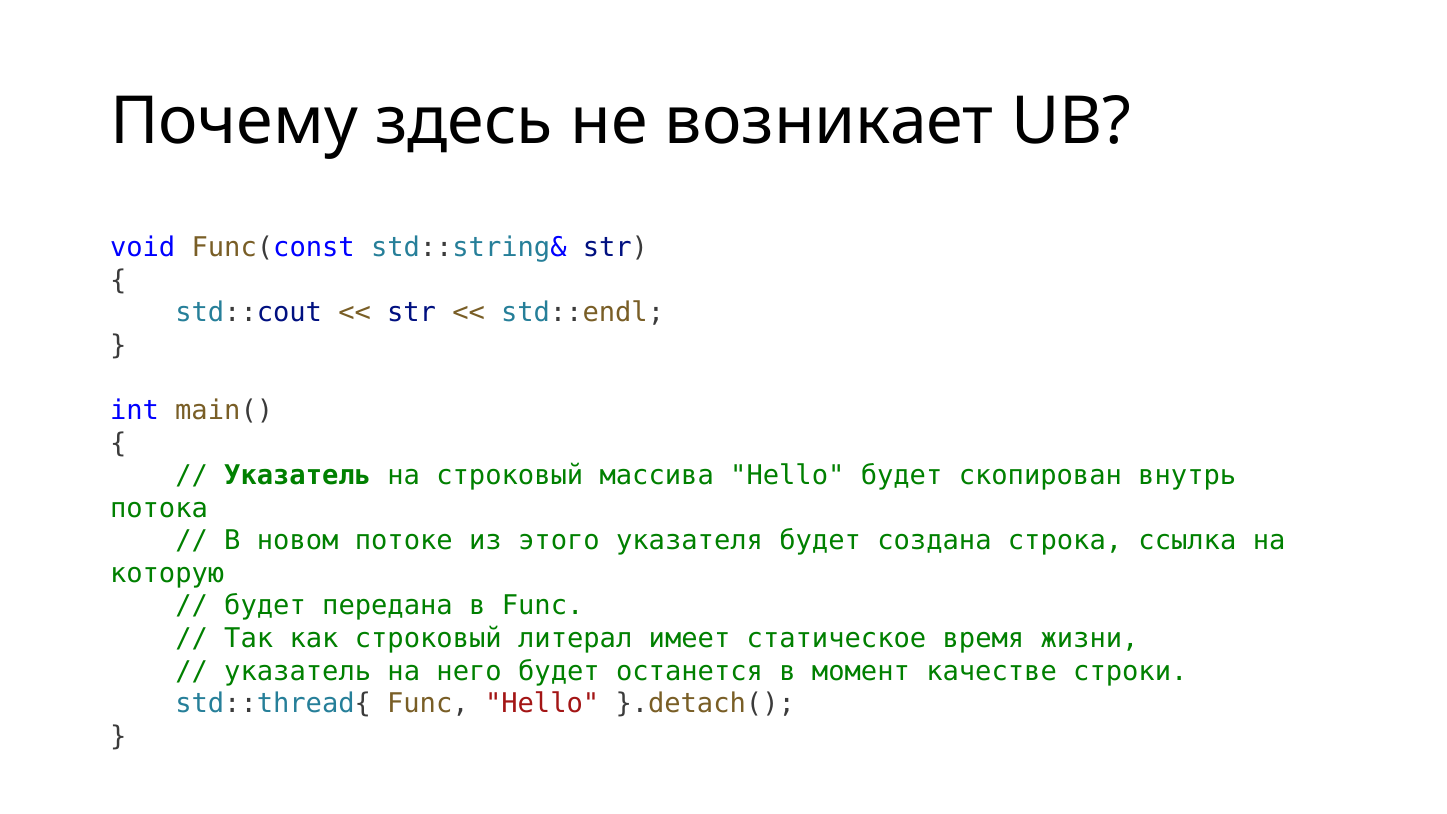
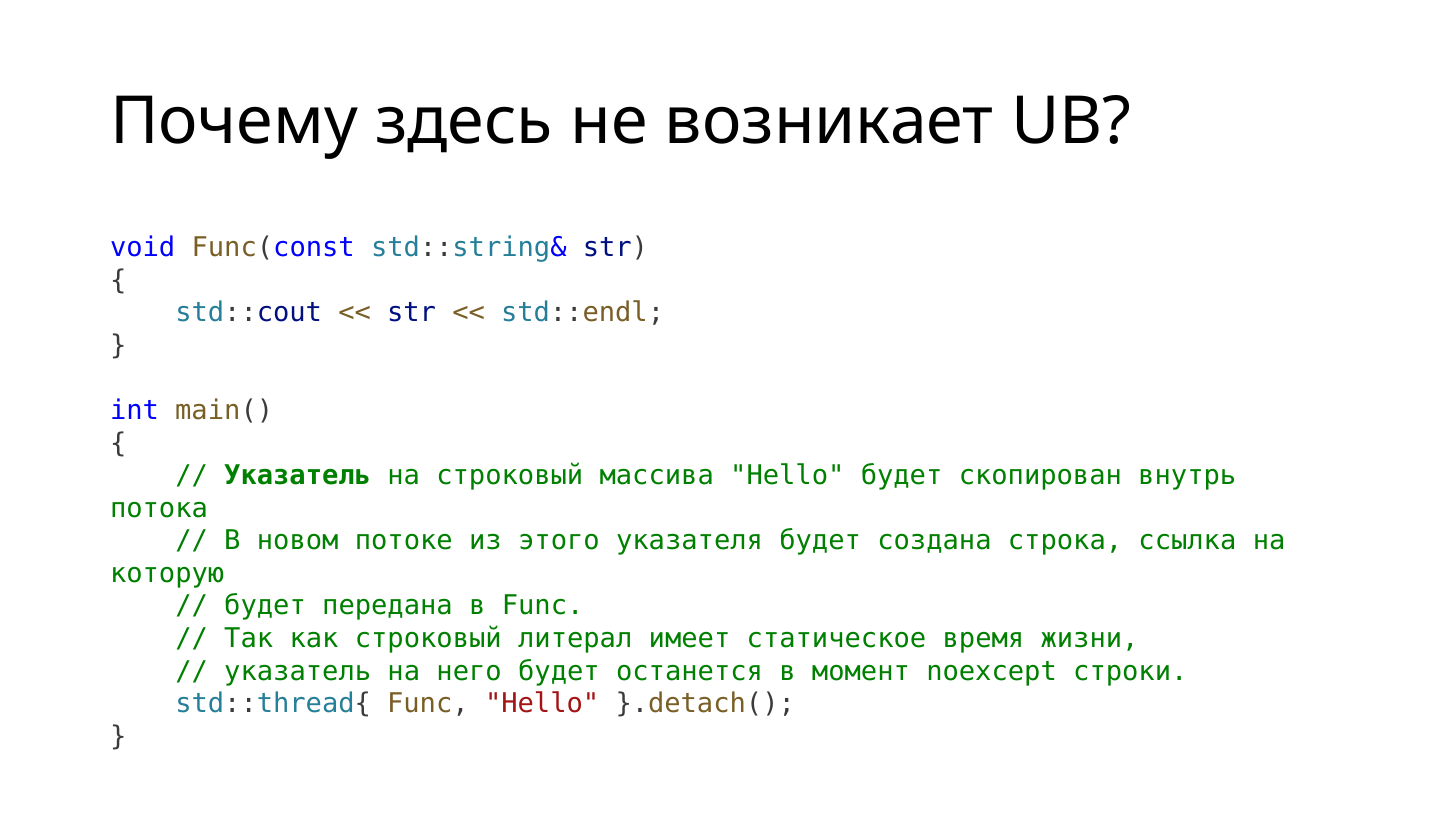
качестве: качестве -> noexcept
